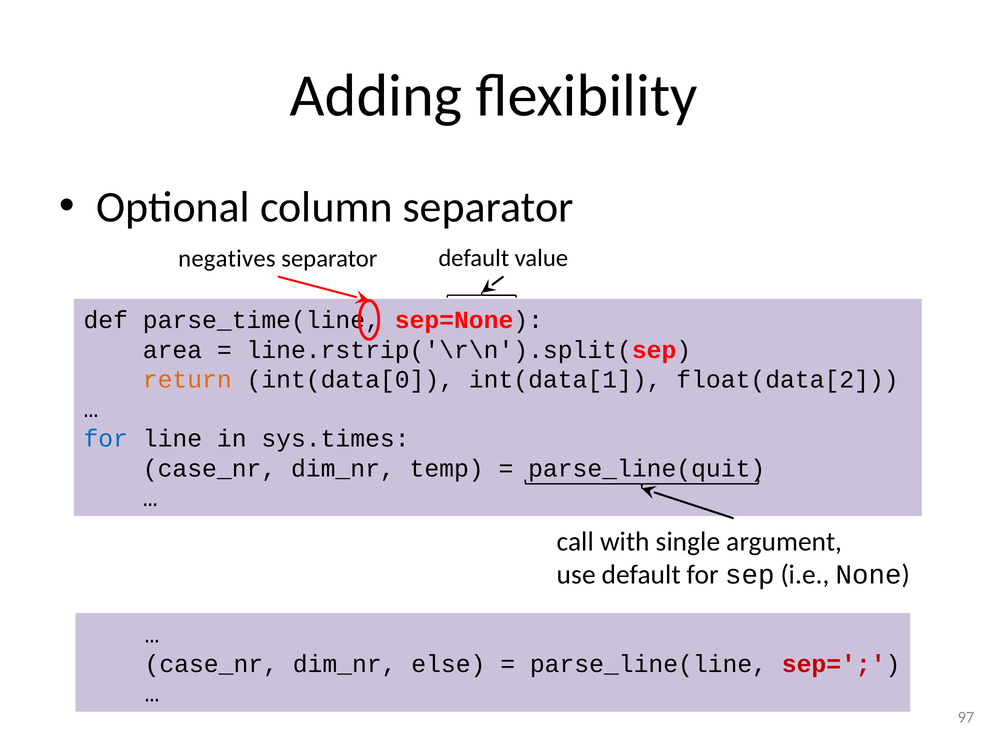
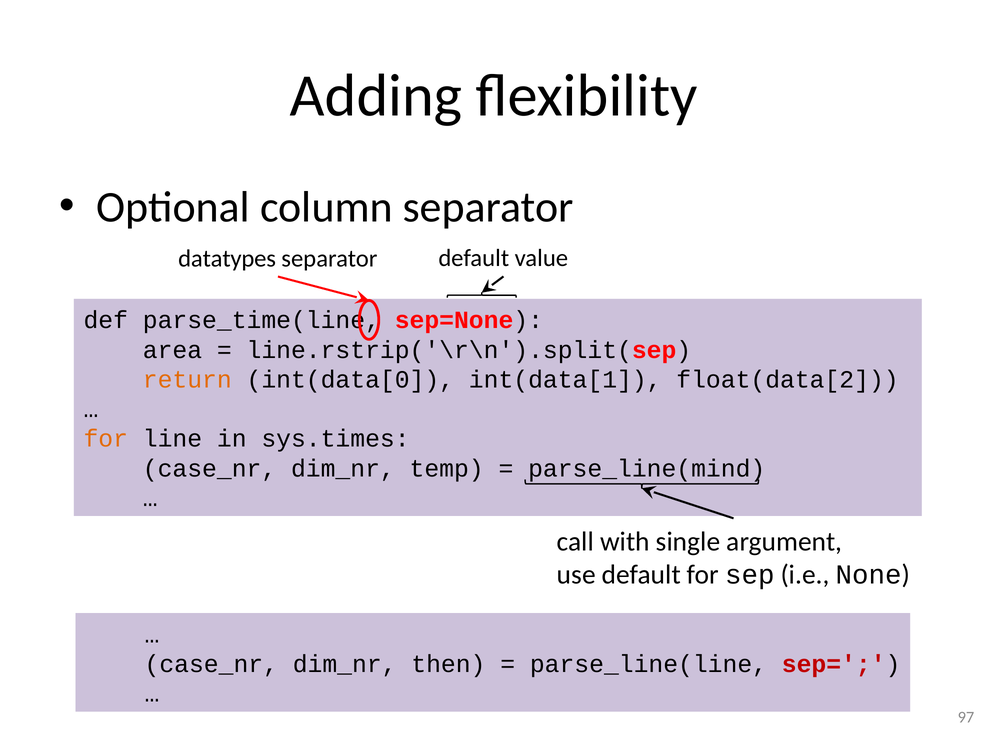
negatives: negatives -> datatypes
for at (106, 439) colour: blue -> orange
parse_line(quit: parse_line(quit -> parse_line(mind
else: else -> then
